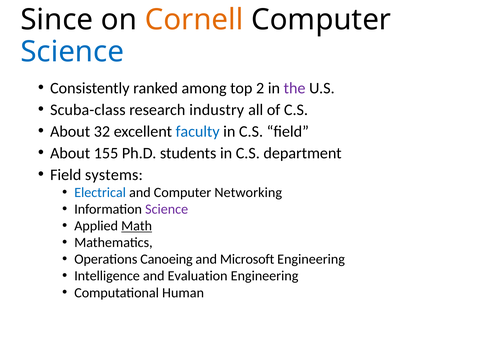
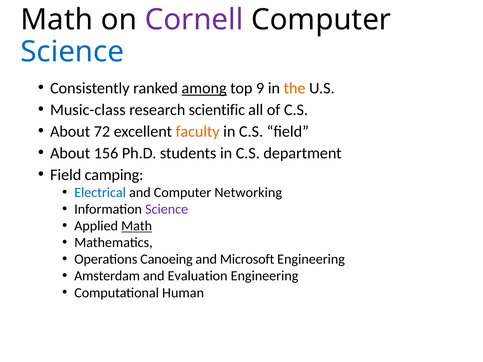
Since at (57, 20): Since -> Math
Cornell colour: orange -> purple
among underline: none -> present
2: 2 -> 9
the colour: purple -> orange
Scuba-class: Scuba-class -> Music-class
industry: industry -> scientific
32: 32 -> 72
faculty colour: blue -> orange
155: 155 -> 156
systems: systems -> camping
Intelligence: Intelligence -> Amsterdam
